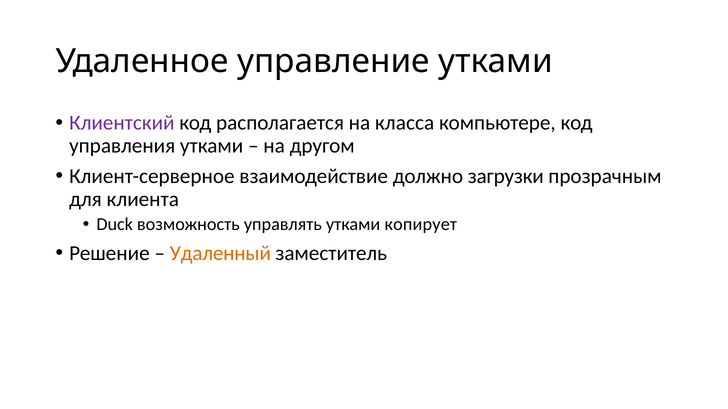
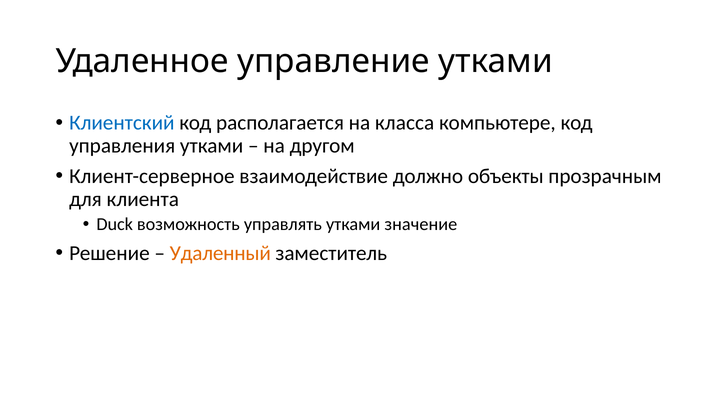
Клиентский colour: purple -> blue
загрузки: загрузки -> объекты
копирует: копирует -> значение
